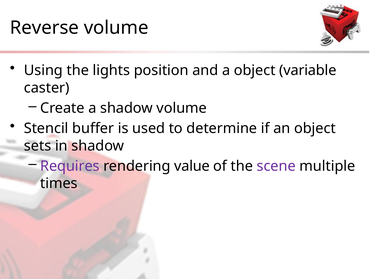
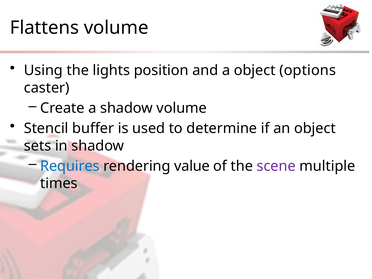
Reverse: Reverse -> Flattens
variable: variable -> options
Requires colour: purple -> blue
